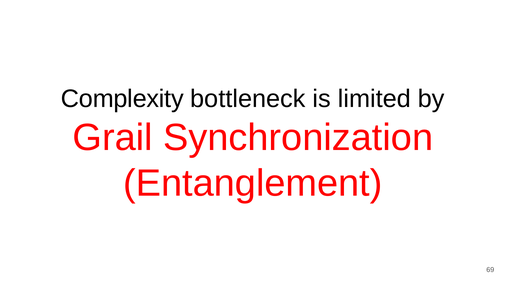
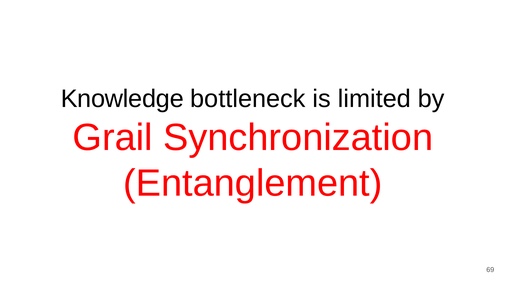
Complexity: Complexity -> Knowledge
